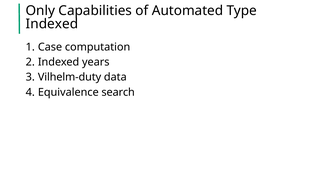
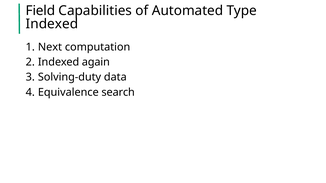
Only: Only -> Field
Case: Case -> Next
years: years -> again
Vilhelm-duty: Vilhelm-duty -> Solving-duty
